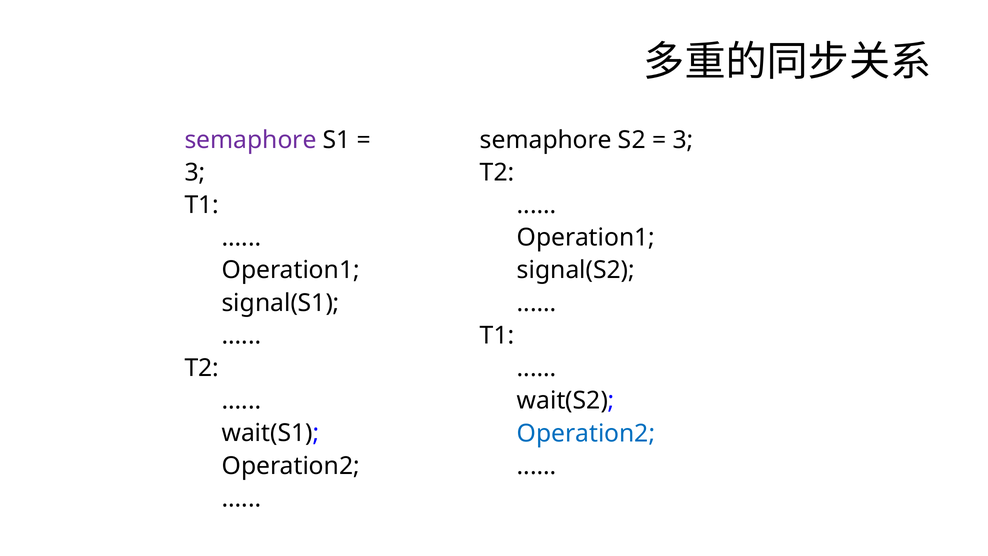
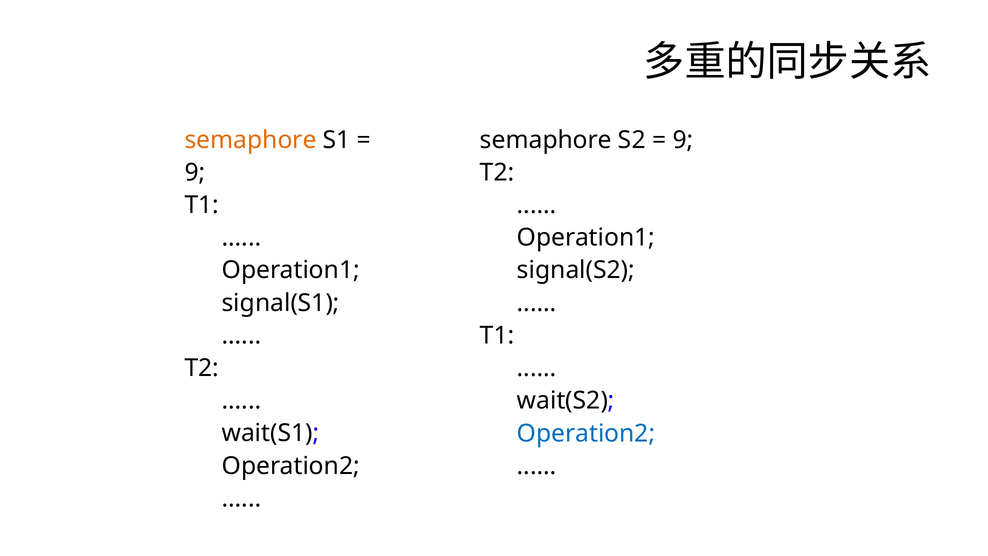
semaphore at (251, 140) colour: purple -> orange
3 at (683, 140): 3 -> 9
3 at (195, 172): 3 -> 9
